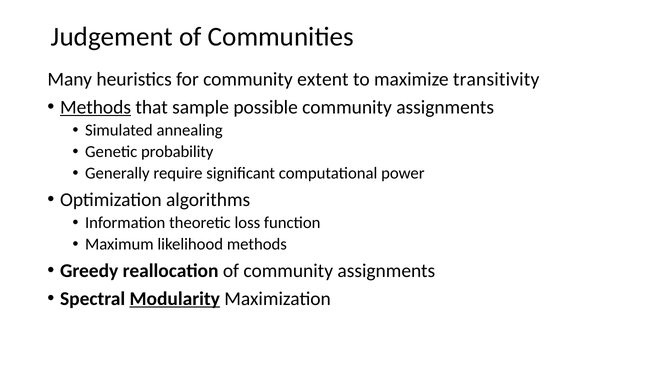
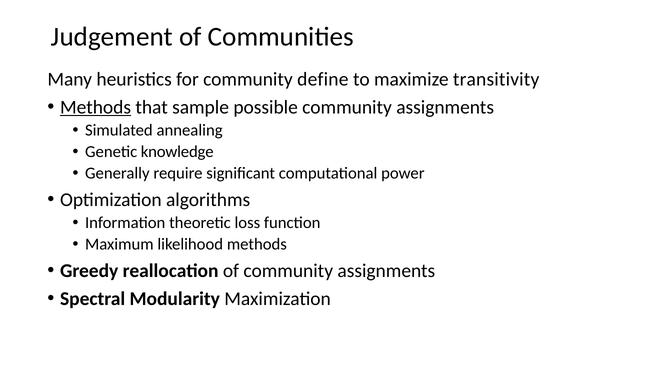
extent: extent -> define
probability: probability -> knowledge
Modularity underline: present -> none
